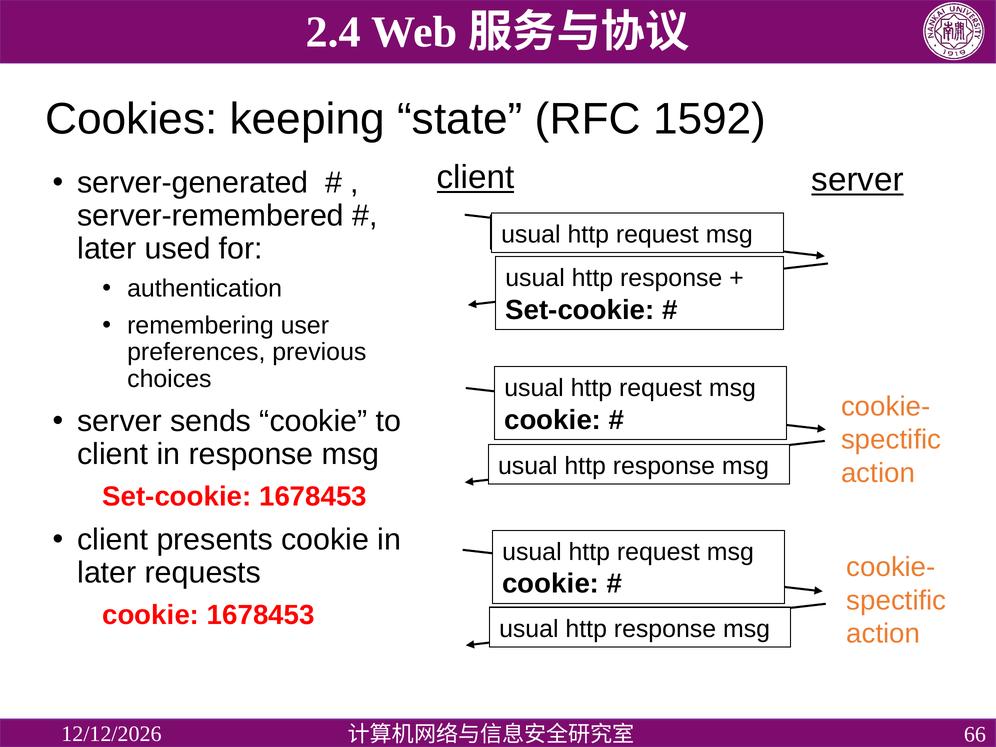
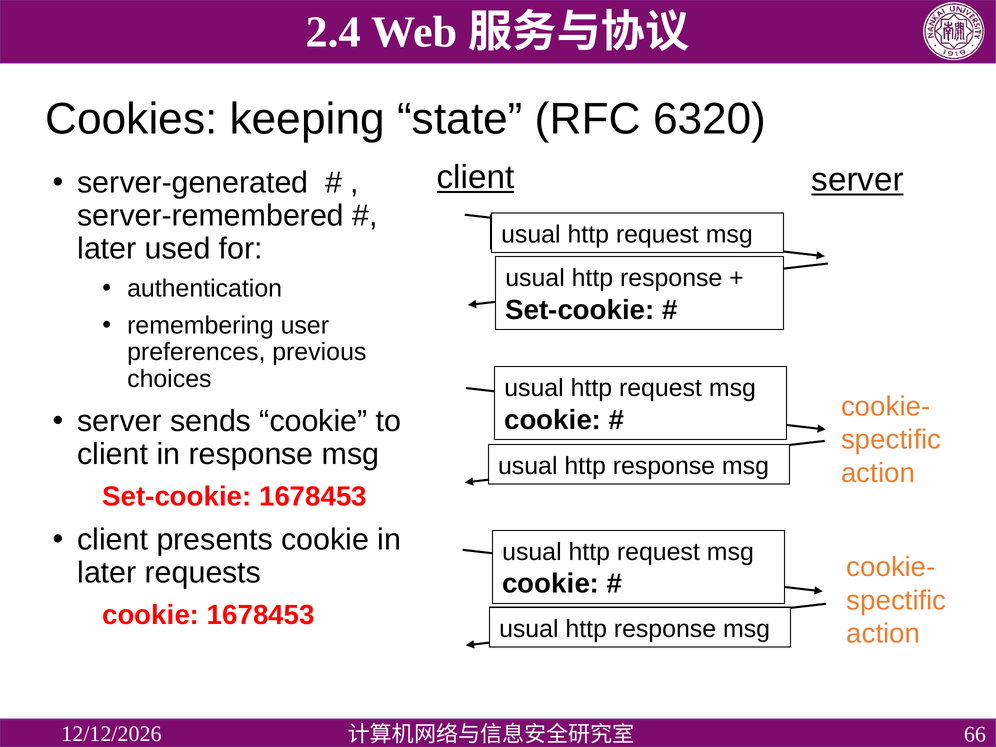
1592: 1592 -> 6320
